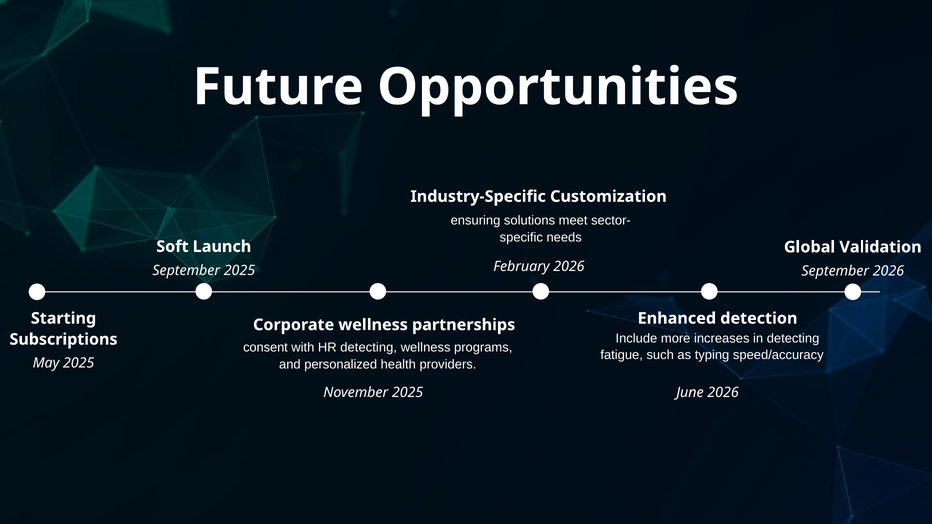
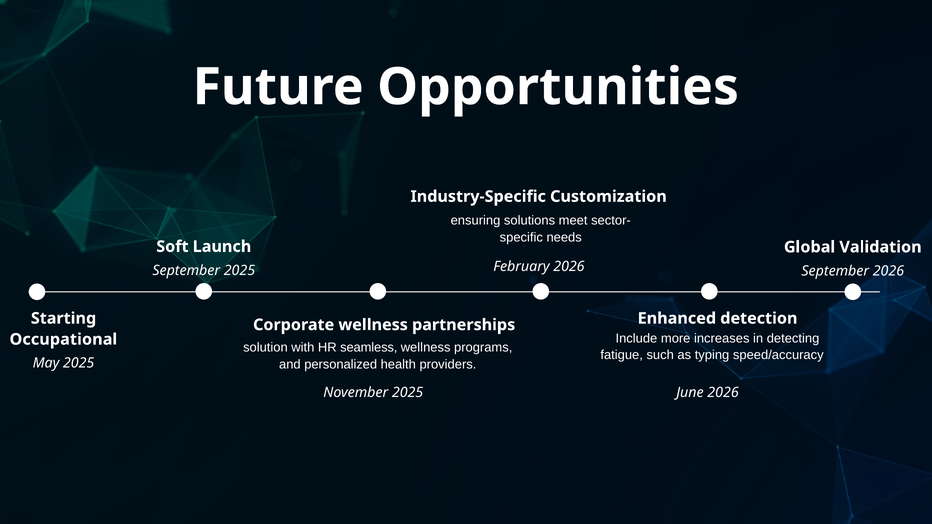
Subscriptions: Subscriptions -> Occupational
consent: consent -> solution
HR detecting: detecting -> seamless
